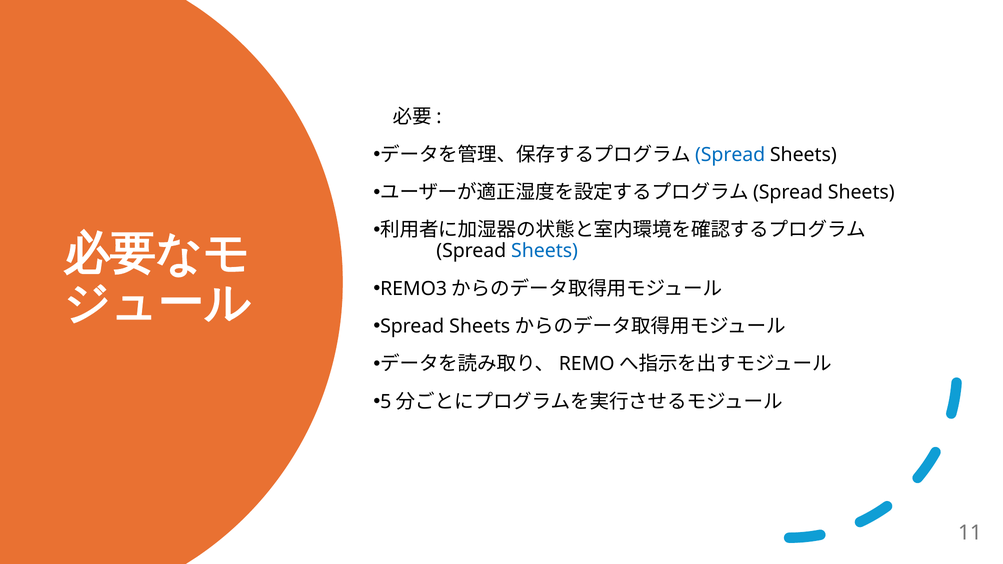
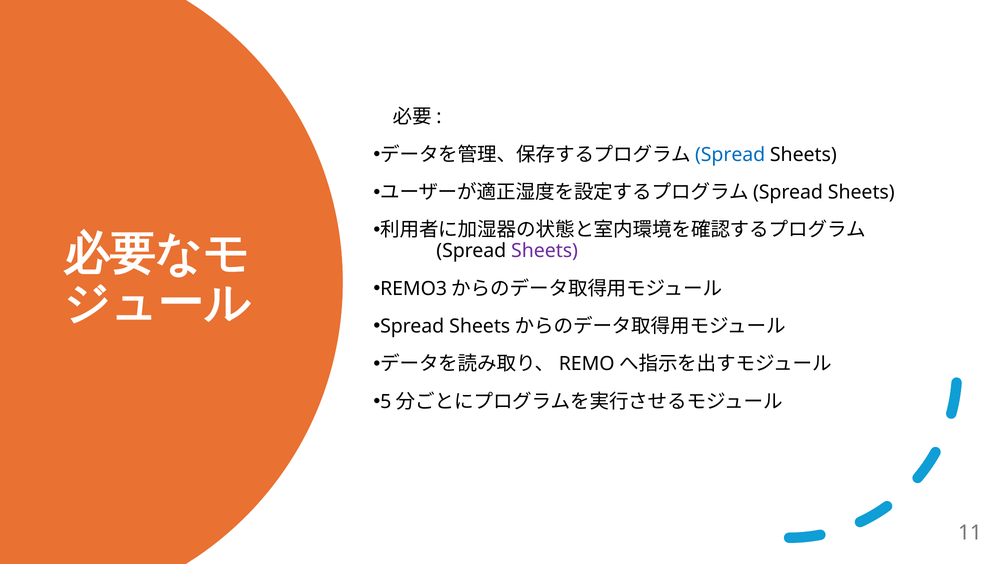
Sheets at (545, 251) colour: blue -> purple
